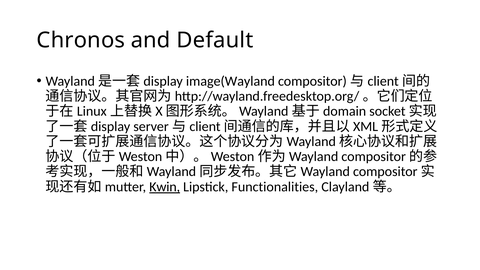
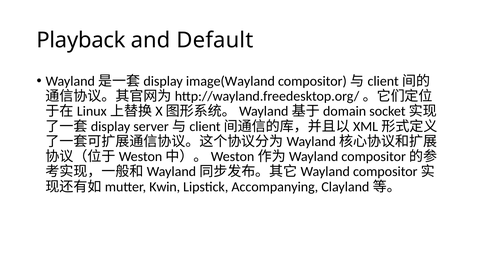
Chronos: Chronos -> Playback
Kwin underline: present -> none
Functionalities: Functionalities -> Accompanying
